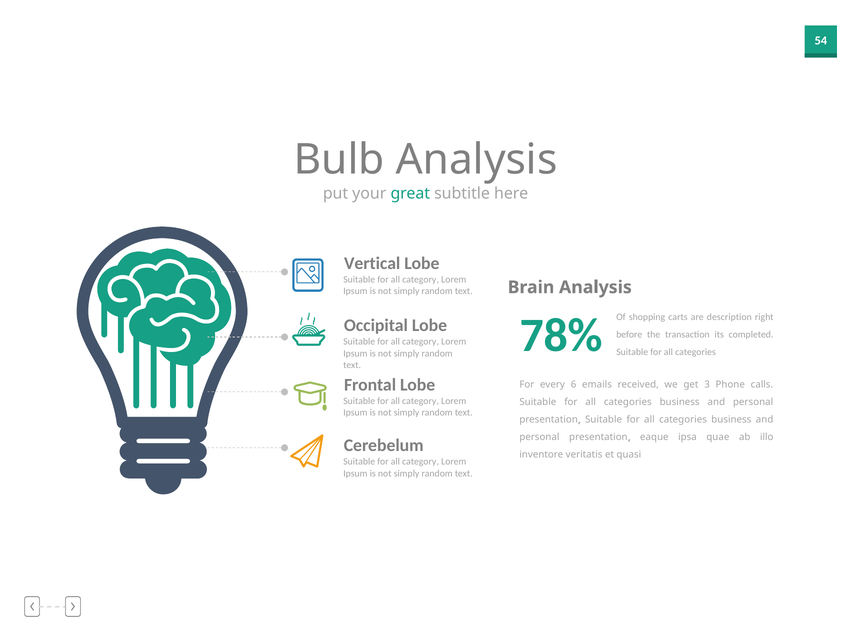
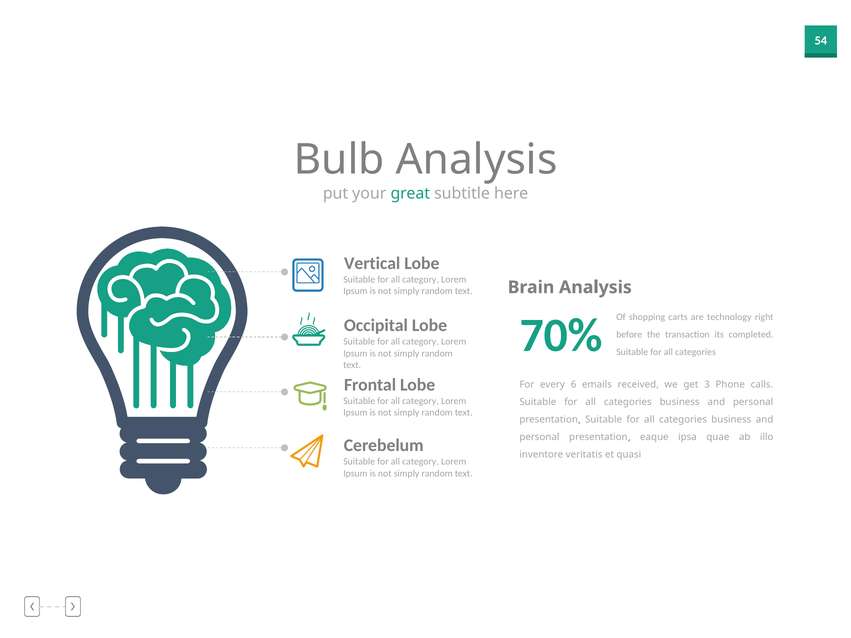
description: description -> technology
78%: 78% -> 70%
